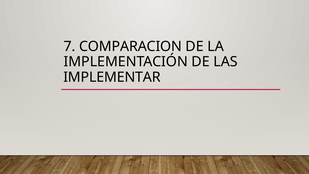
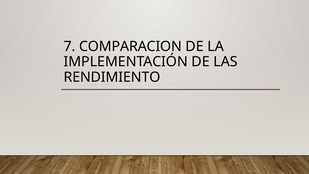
IMPLEMENTAR: IMPLEMENTAR -> RENDIMIENTO
